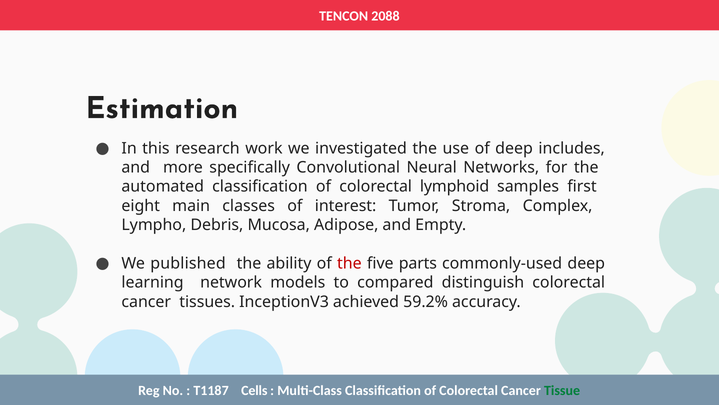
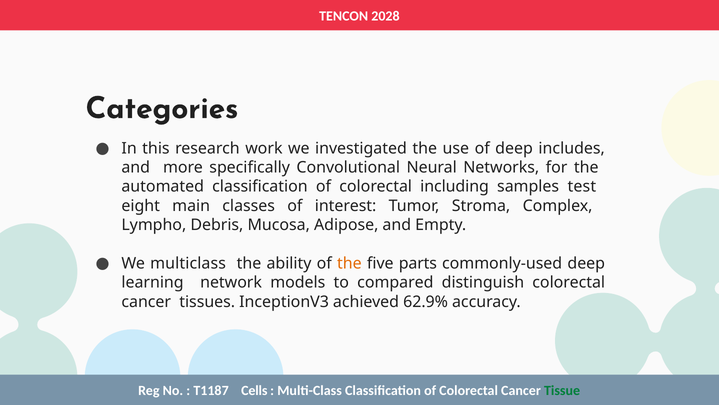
2088: 2088 -> 2028
Estimation: Estimation -> Categories
lymphoid: lymphoid -> including
first: first -> test
published: published -> multiclass
the at (349, 263) colour: red -> orange
59.2%: 59.2% -> 62.9%
